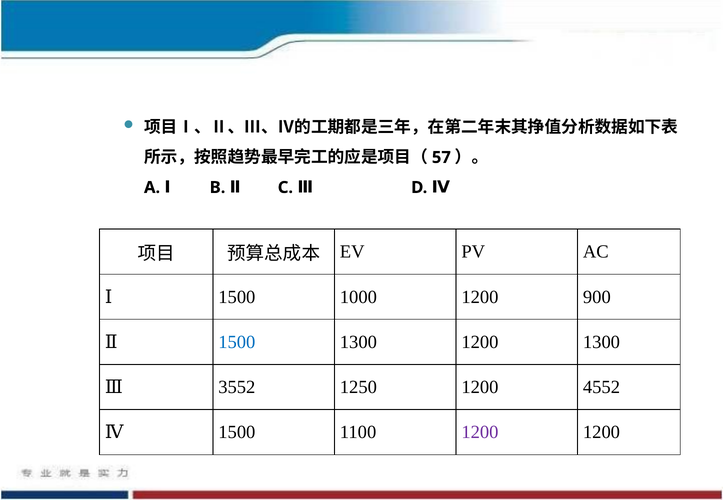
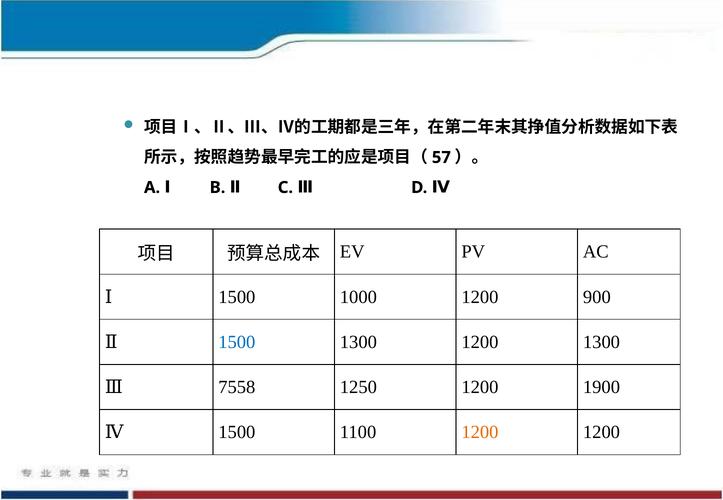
3552: 3552 -> 7558
4552: 4552 -> 1900
1200 at (480, 433) colour: purple -> orange
